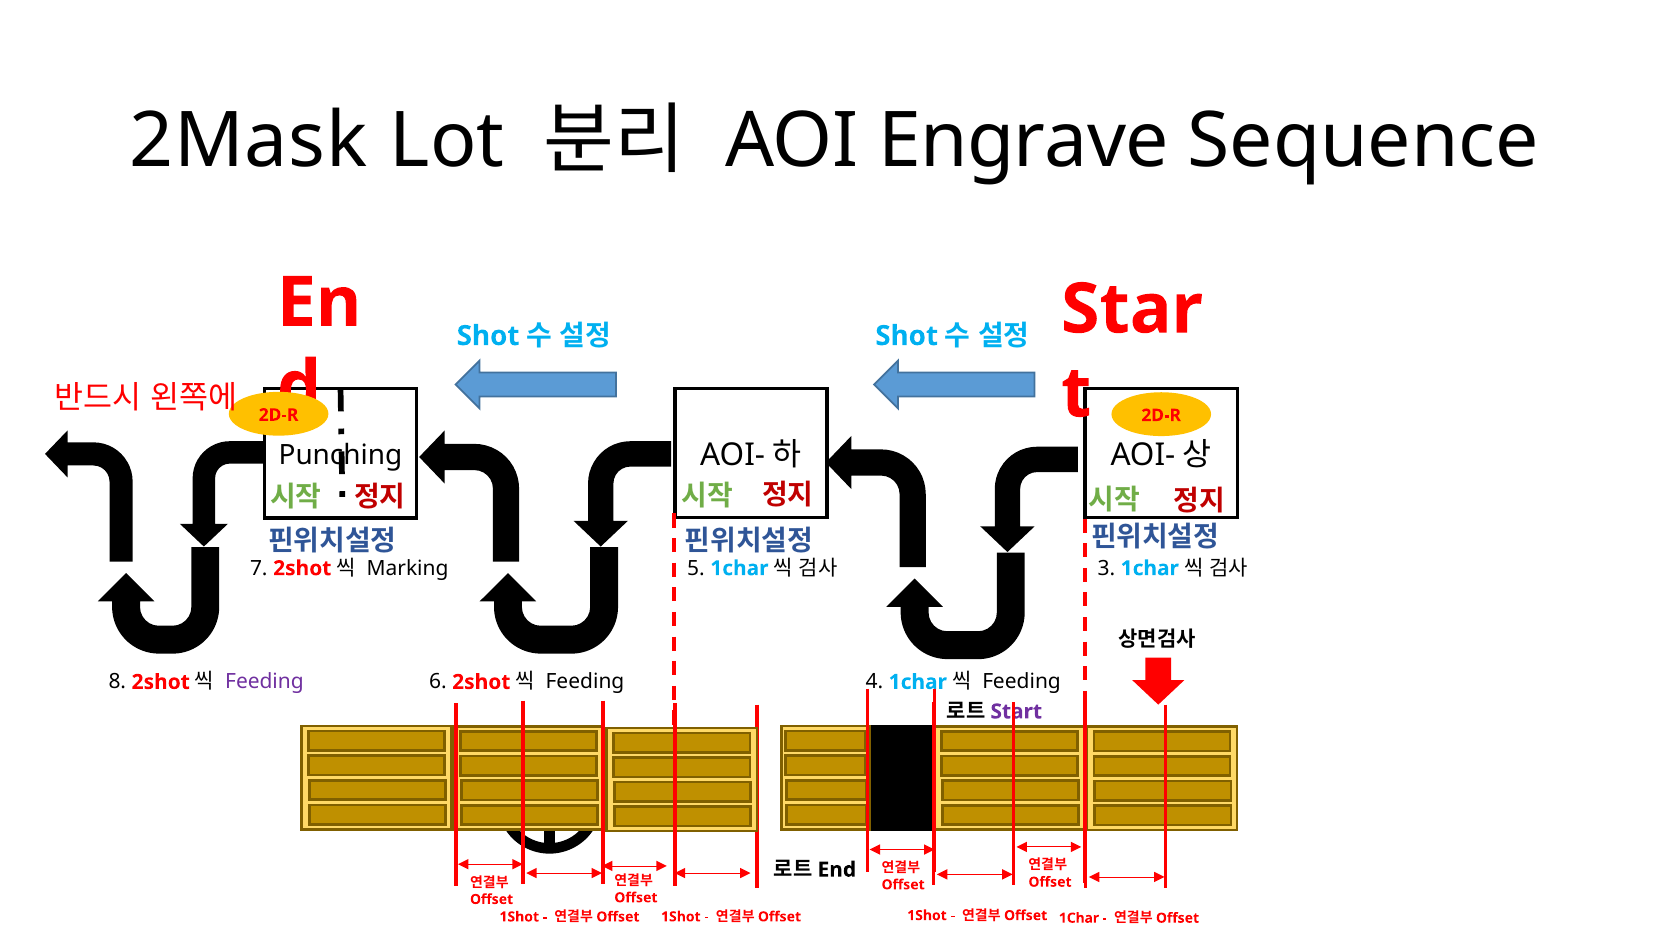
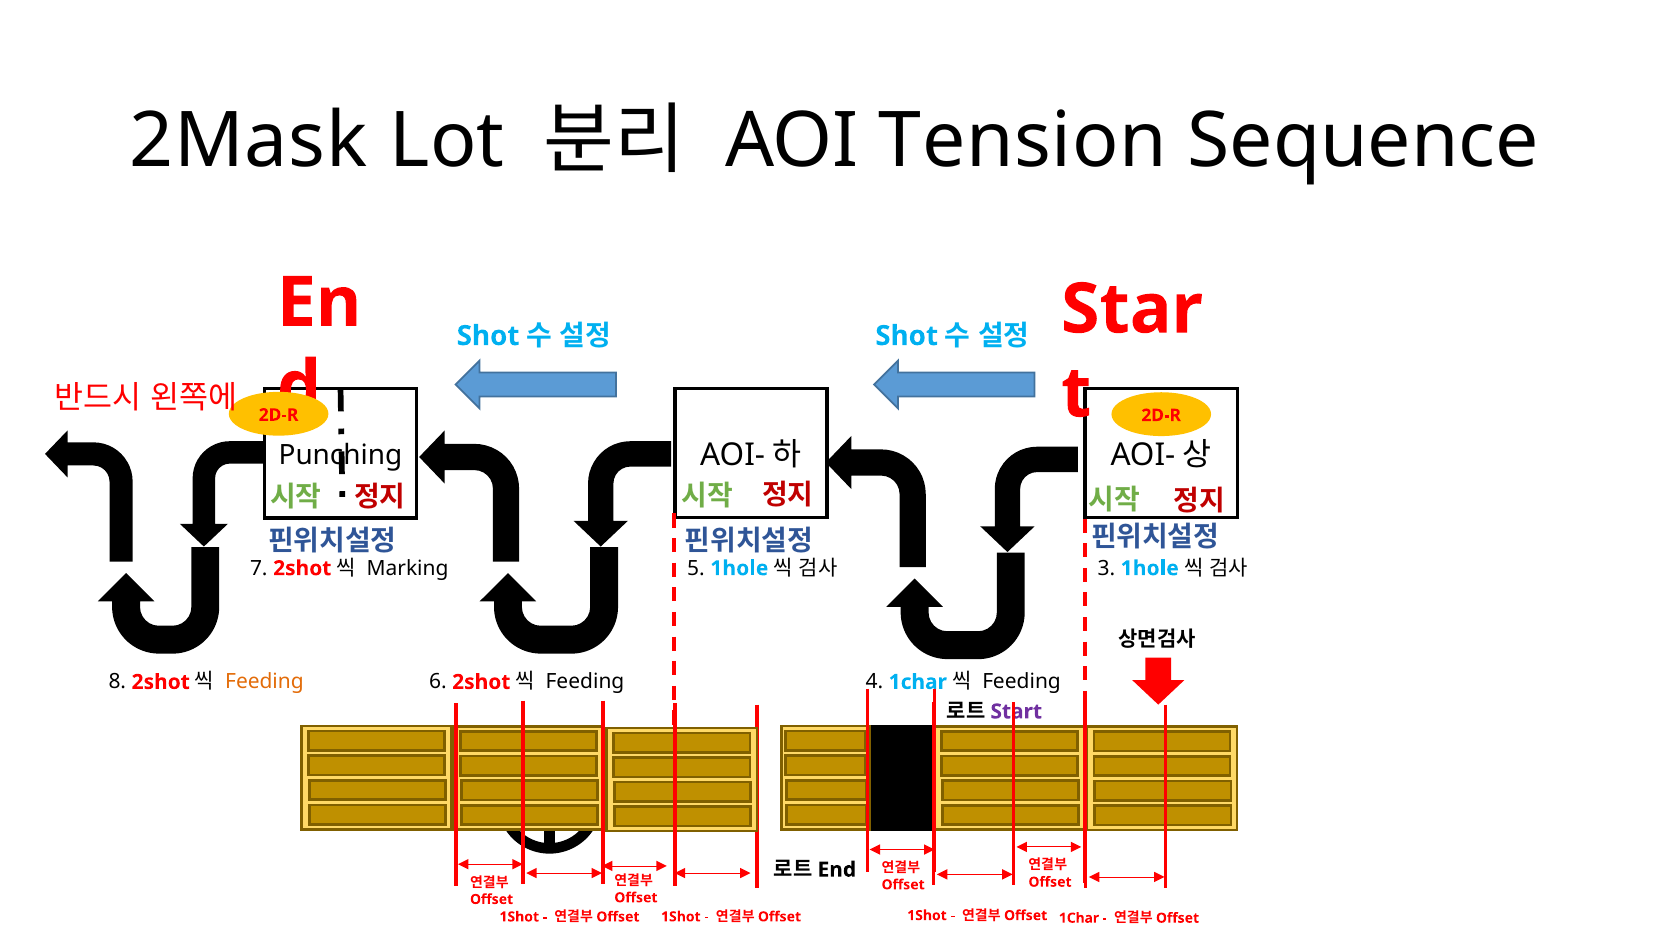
Engrave: Engrave -> Tension
5 1char: 1char -> 1hole
3 1char: 1char -> 1hole
Feeding at (264, 682) colour: purple -> orange
